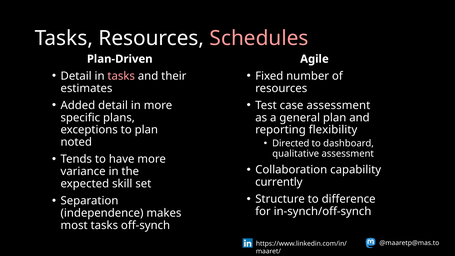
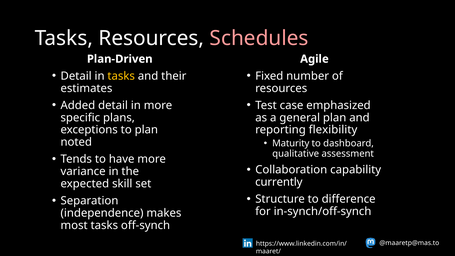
tasks at (121, 76) colour: pink -> yellow
case assessment: assessment -> emphasized
Directed: Directed -> Maturity
